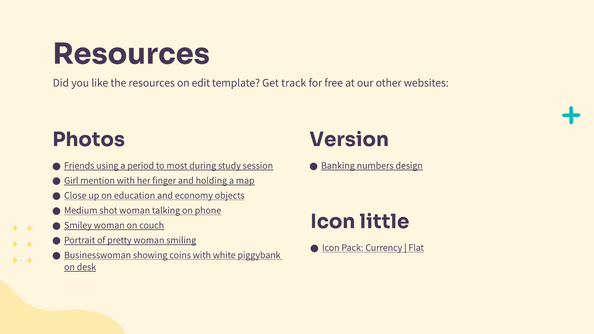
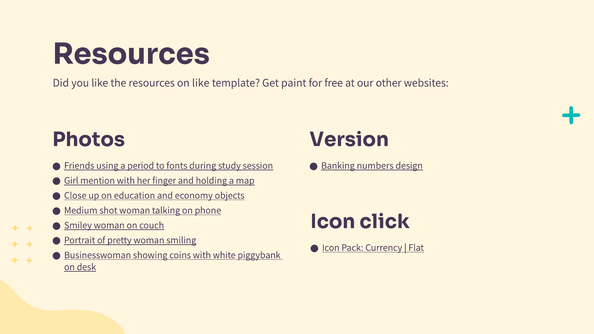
on edit: edit -> like
track: track -> paint
most: most -> fonts
little: little -> click
